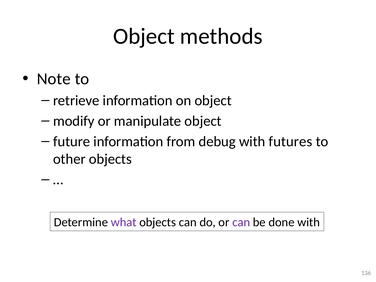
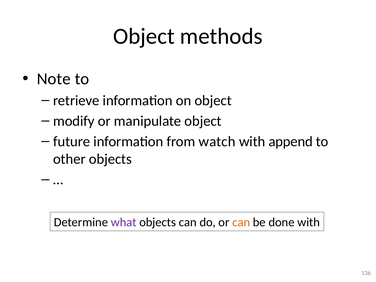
debug: debug -> watch
futures: futures -> append
can at (241, 222) colour: purple -> orange
